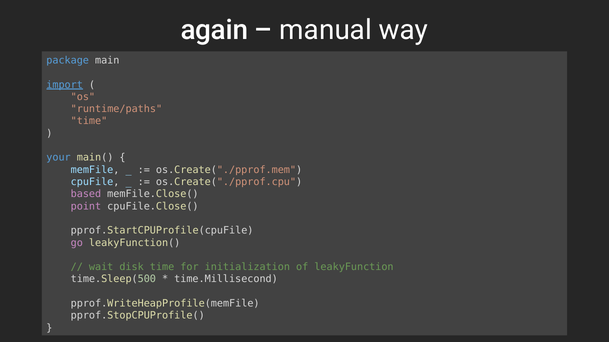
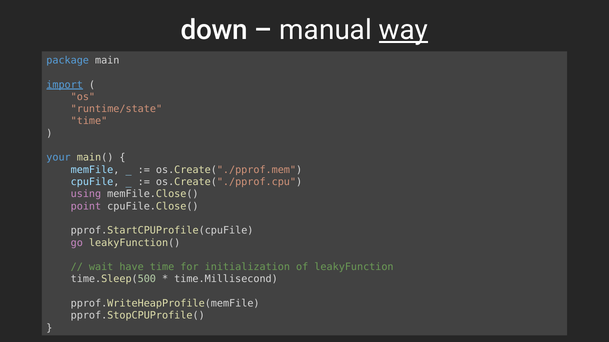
again: again -> down
way underline: none -> present
runtime/paths: runtime/paths -> runtime/state
based: based -> using
disk: disk -> have
